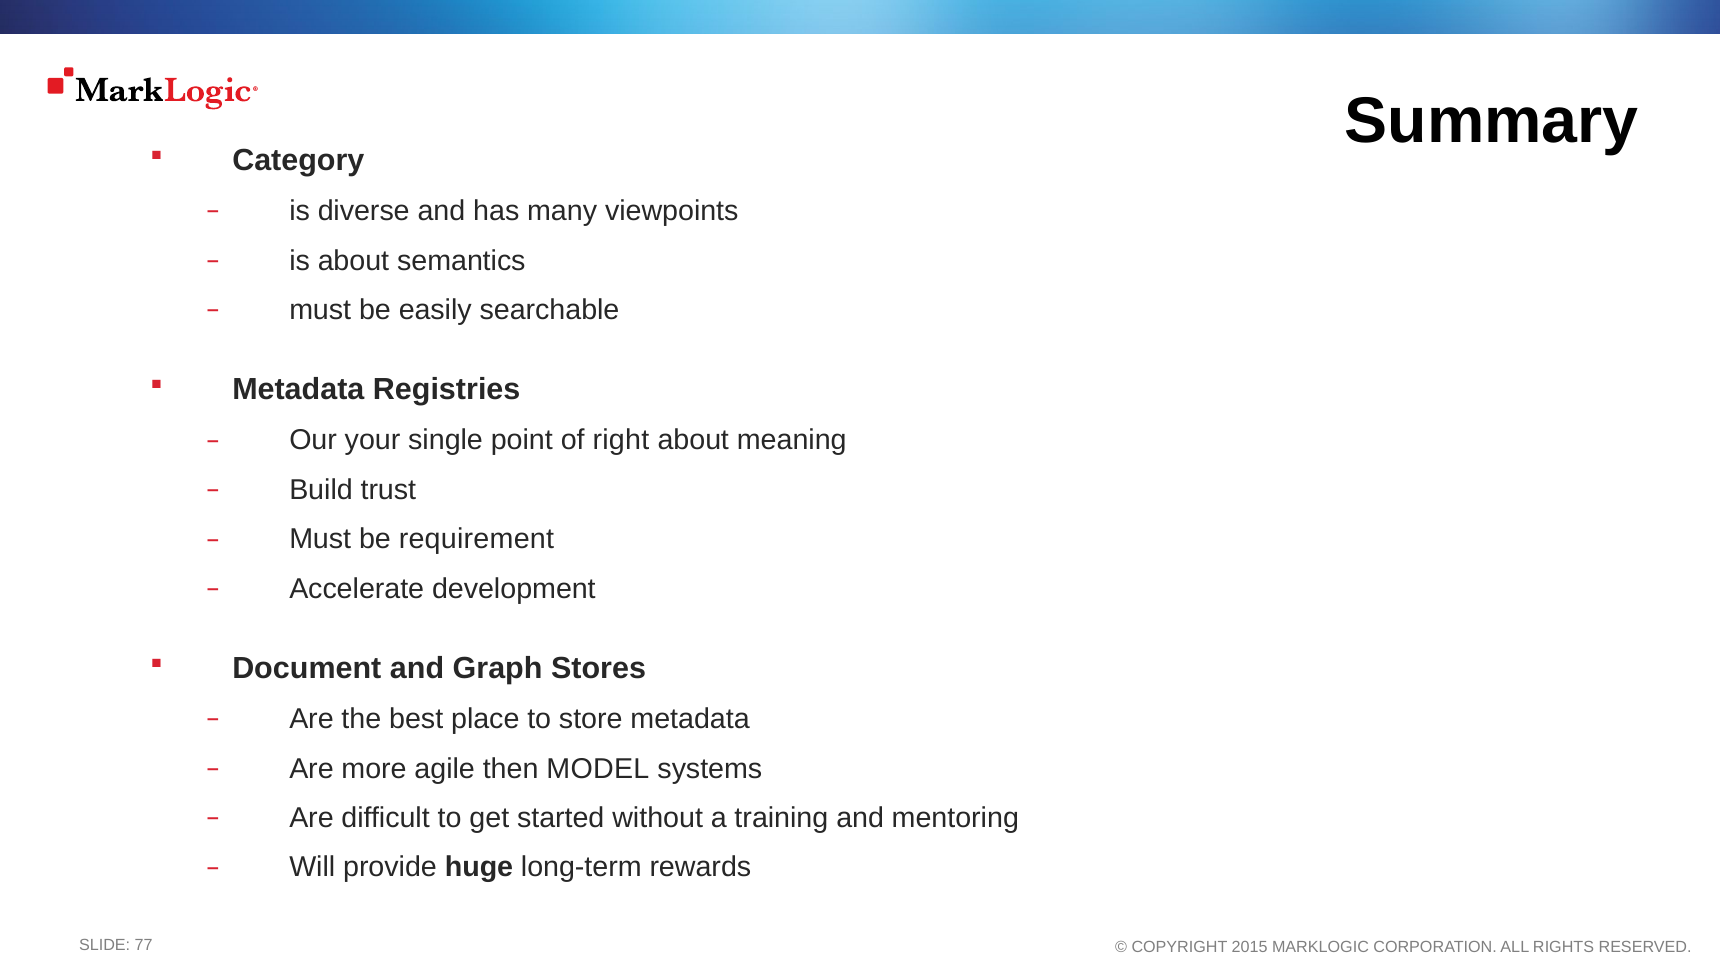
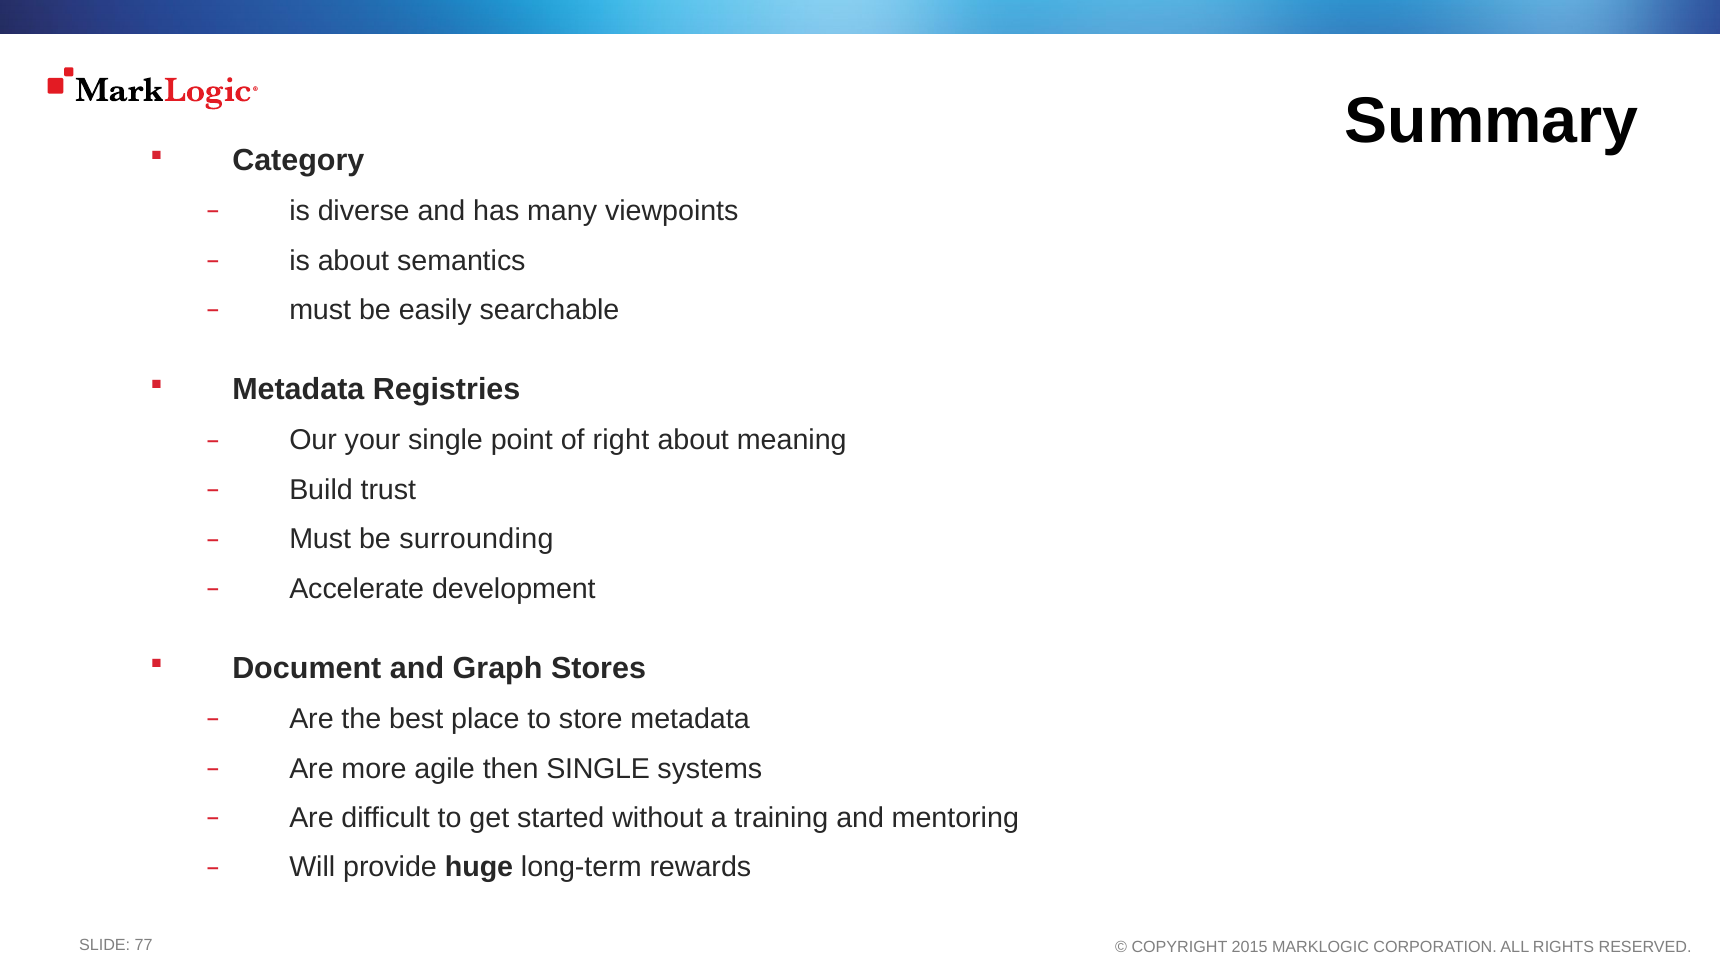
requirement: requirement -> surrounding
then MODEL: MODEL -> SINGLE
